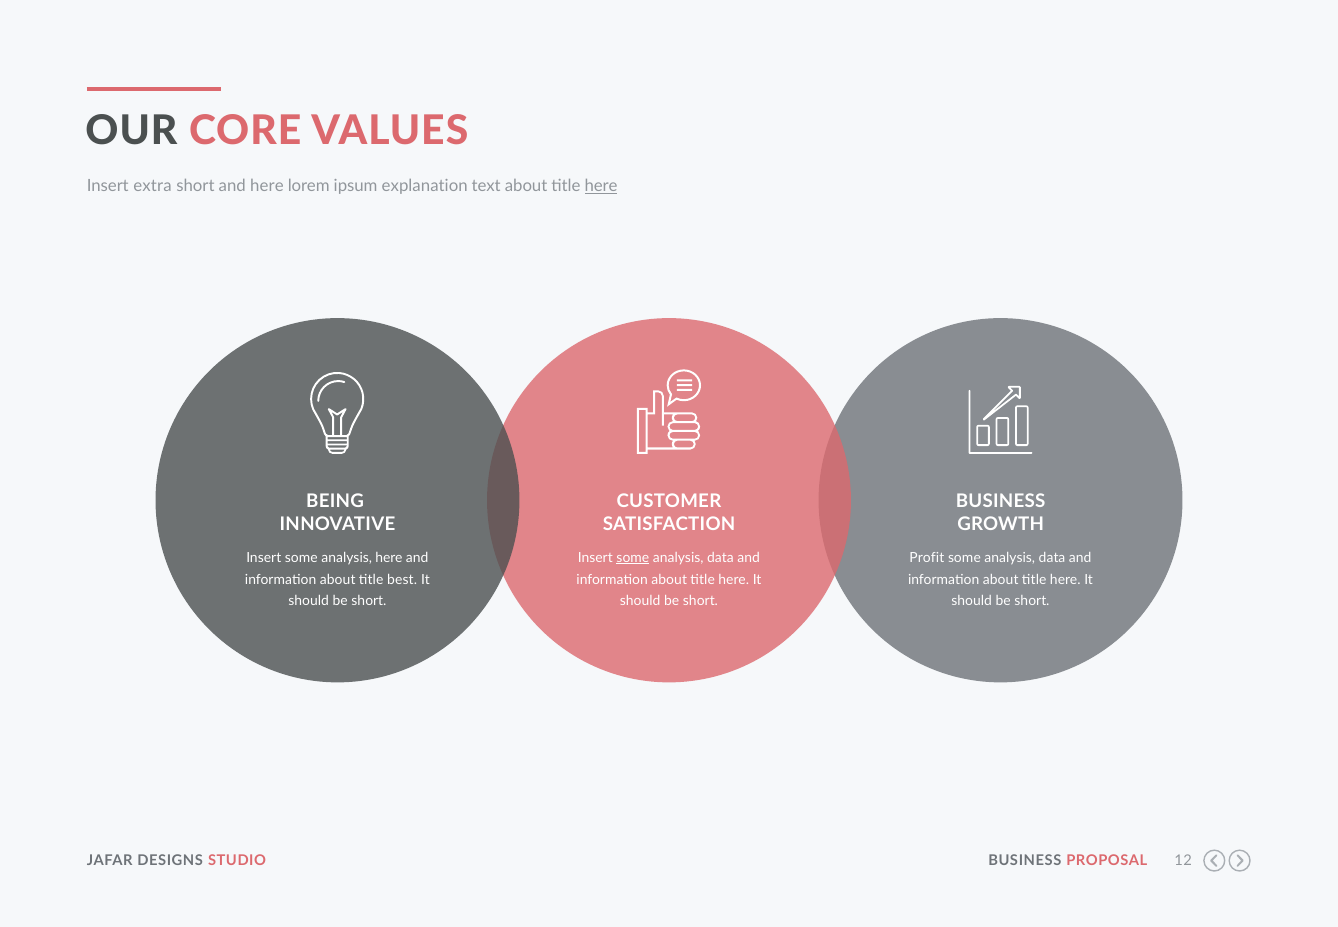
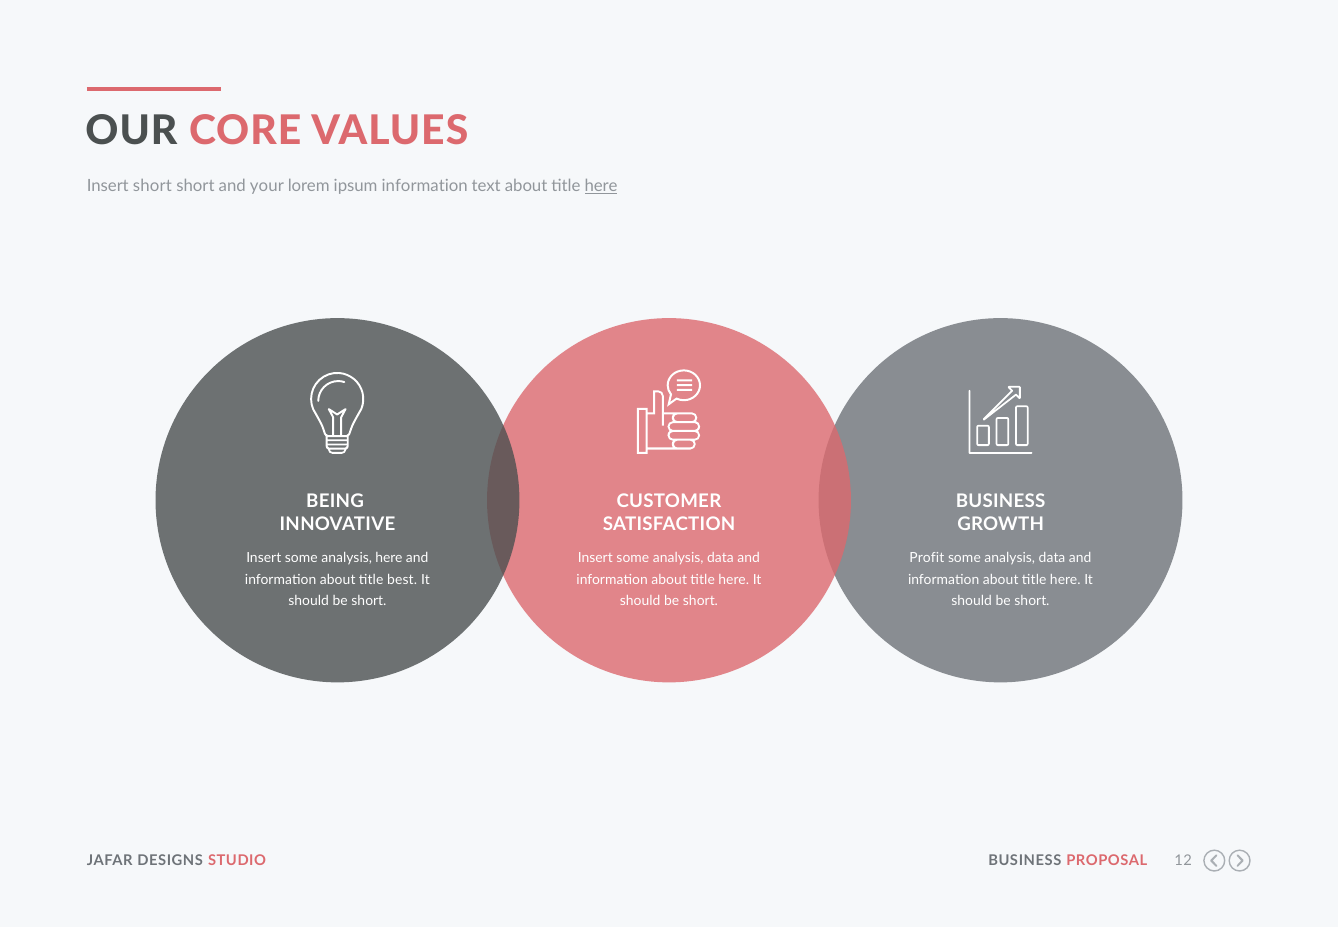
Insert extra: extra -> short
and here: here -> your
ipsum explanation: explanation -> information
some at (633, 557) underline: present -> none
